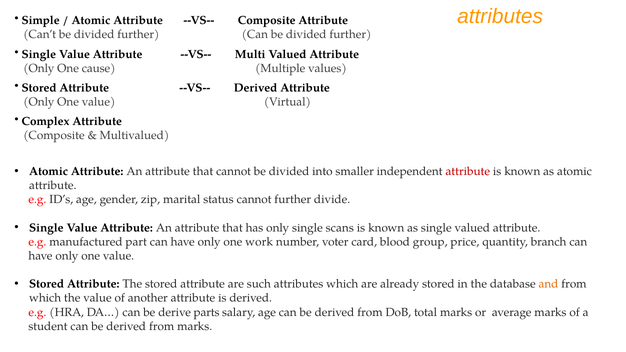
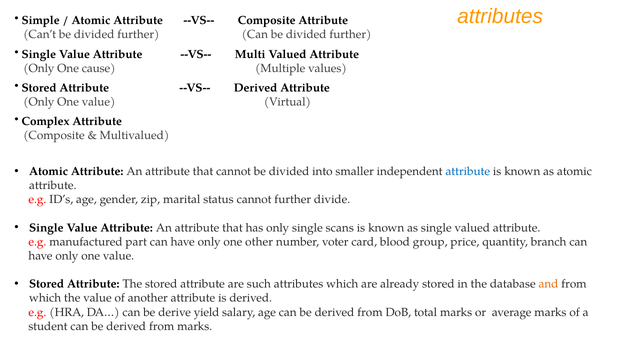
attribute at (468, 171) colour: red -> blue
work: work -> other
parts: parts -> yield
